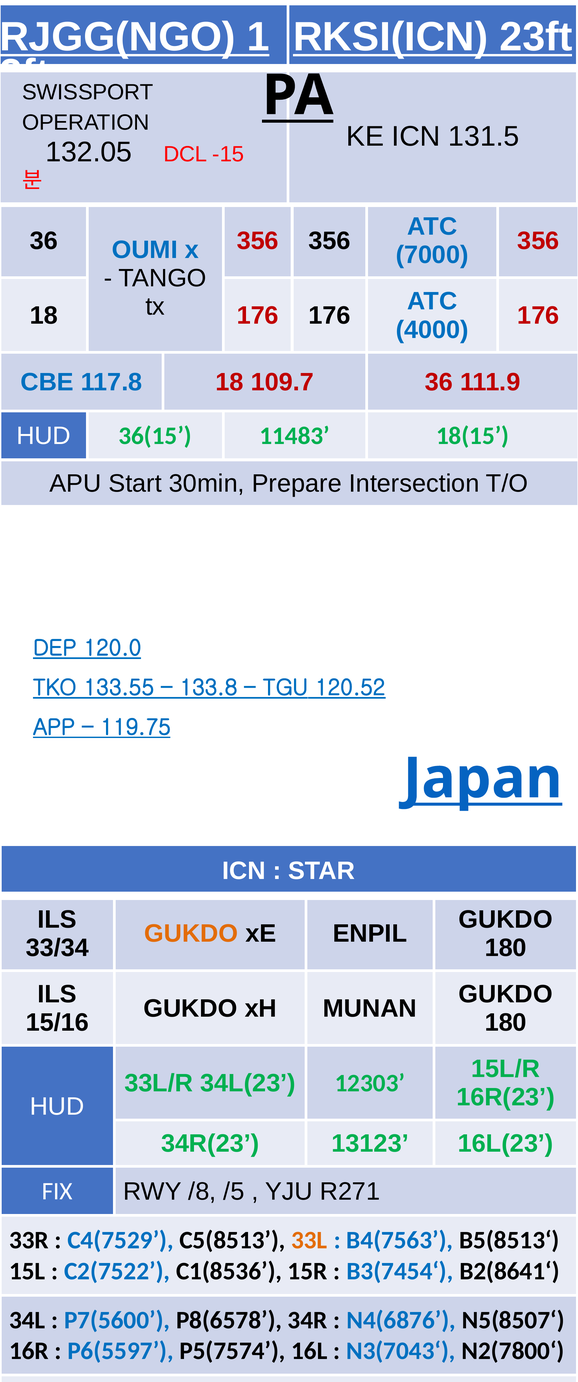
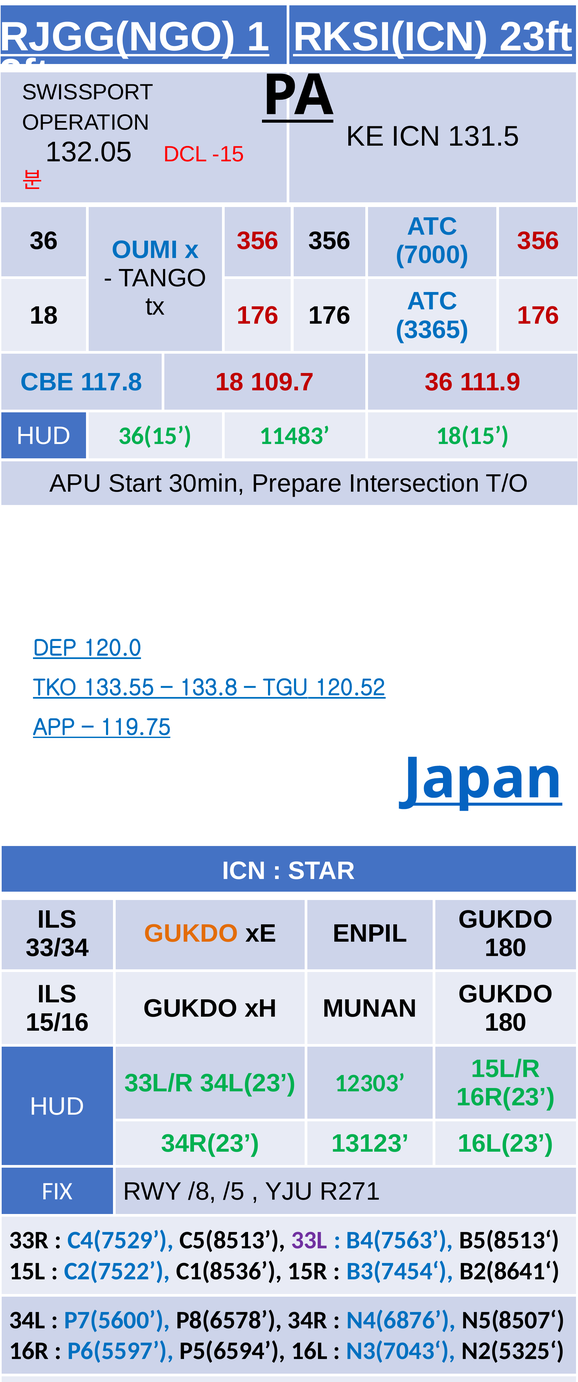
4000: 4000 -> 3365
33L colour: orange -> purple
P5(7574: P5(7574 -> P5(6594
N2(7800‘: N2(7800‘ -> N2(5325‘
